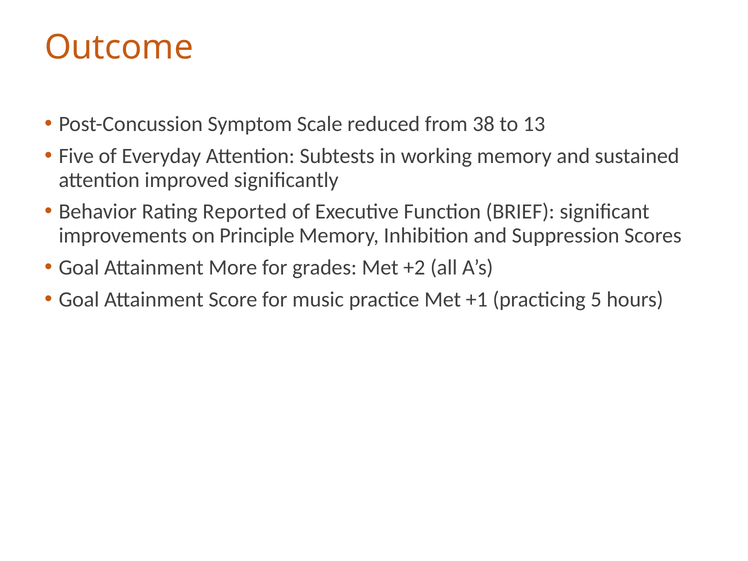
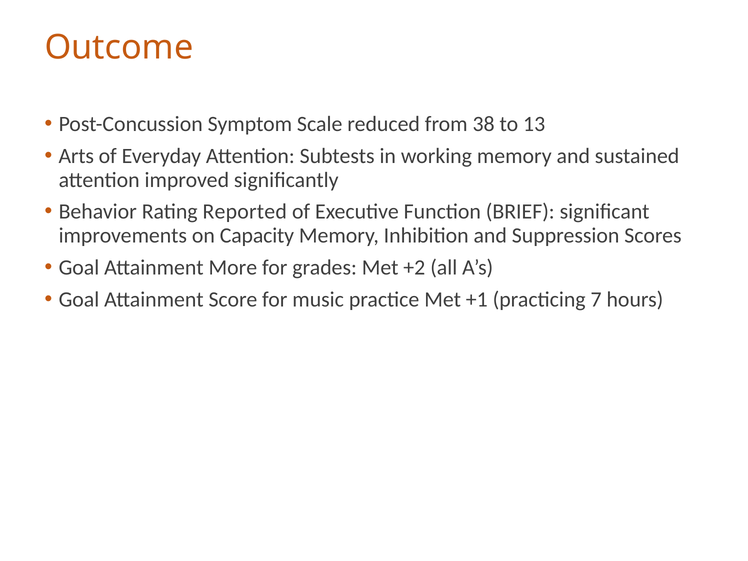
Five: Five -> Arts
Principle: Principle -> Capacity
5: 5 -> 7
